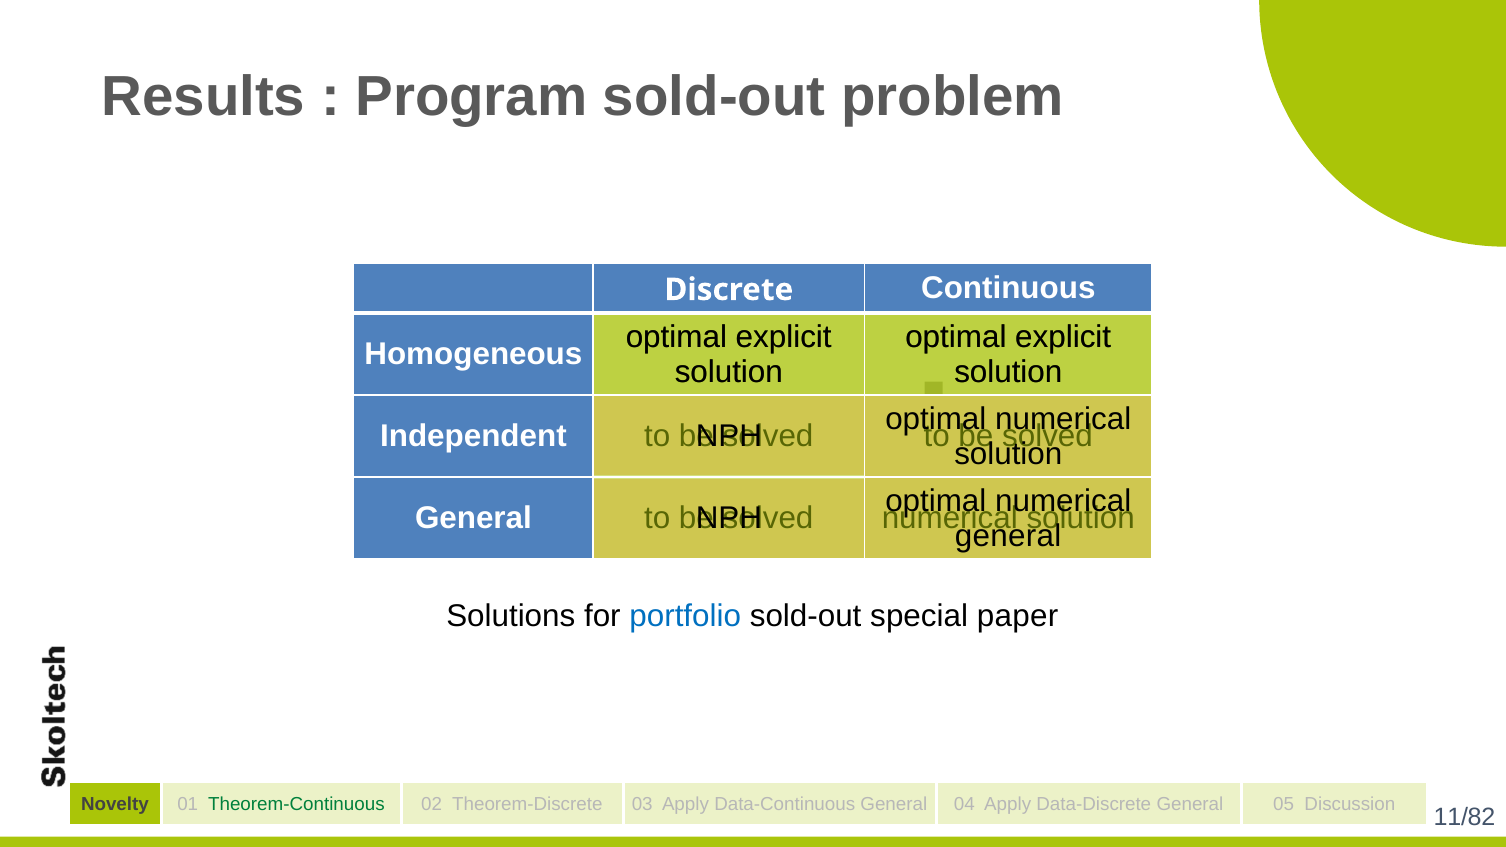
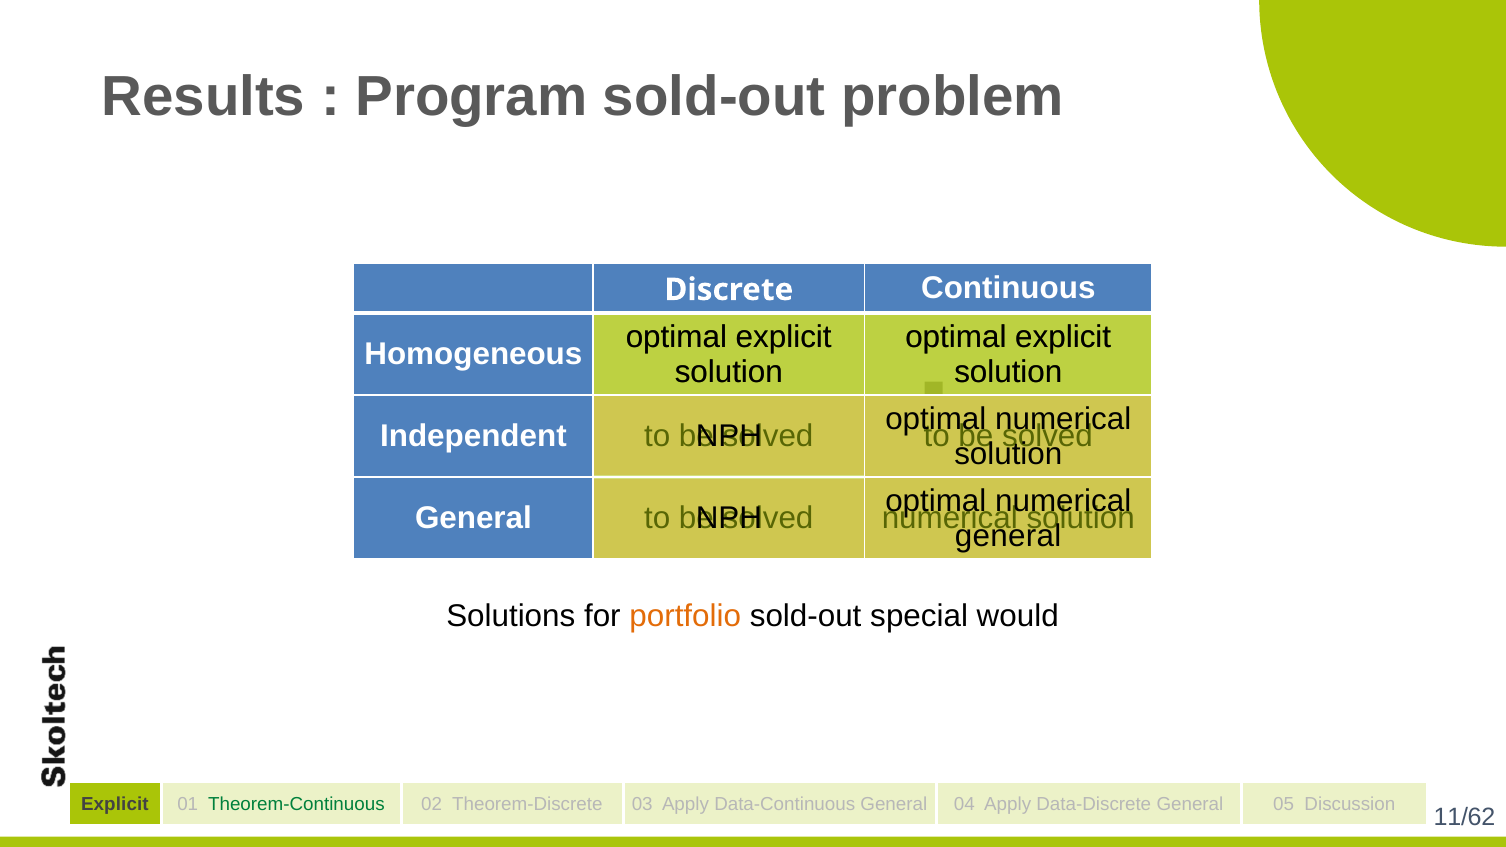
portfolio colour: blue -> orange
paper: paper -> would
Novelty at (115, 804): Novelty -> Explicit
11/82: 11/82 -> 11/62
